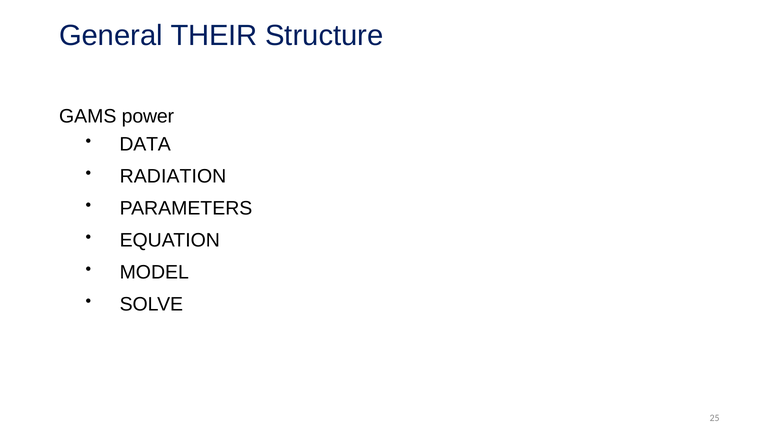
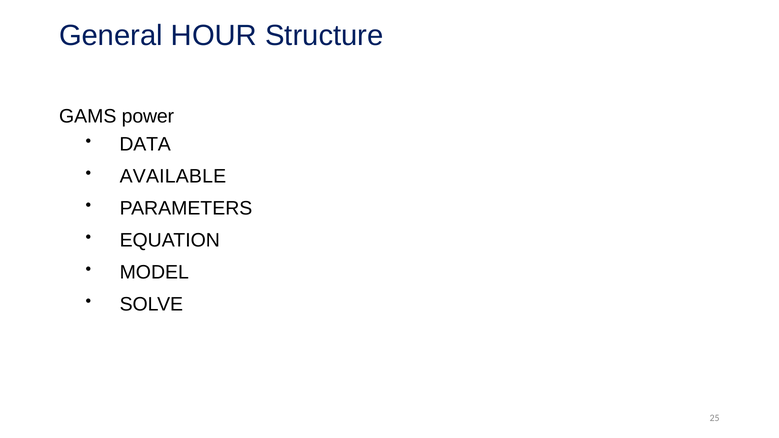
THEIR: THEIR -> HOUR
RADIATION: RADIATION -> AVAILABLE
